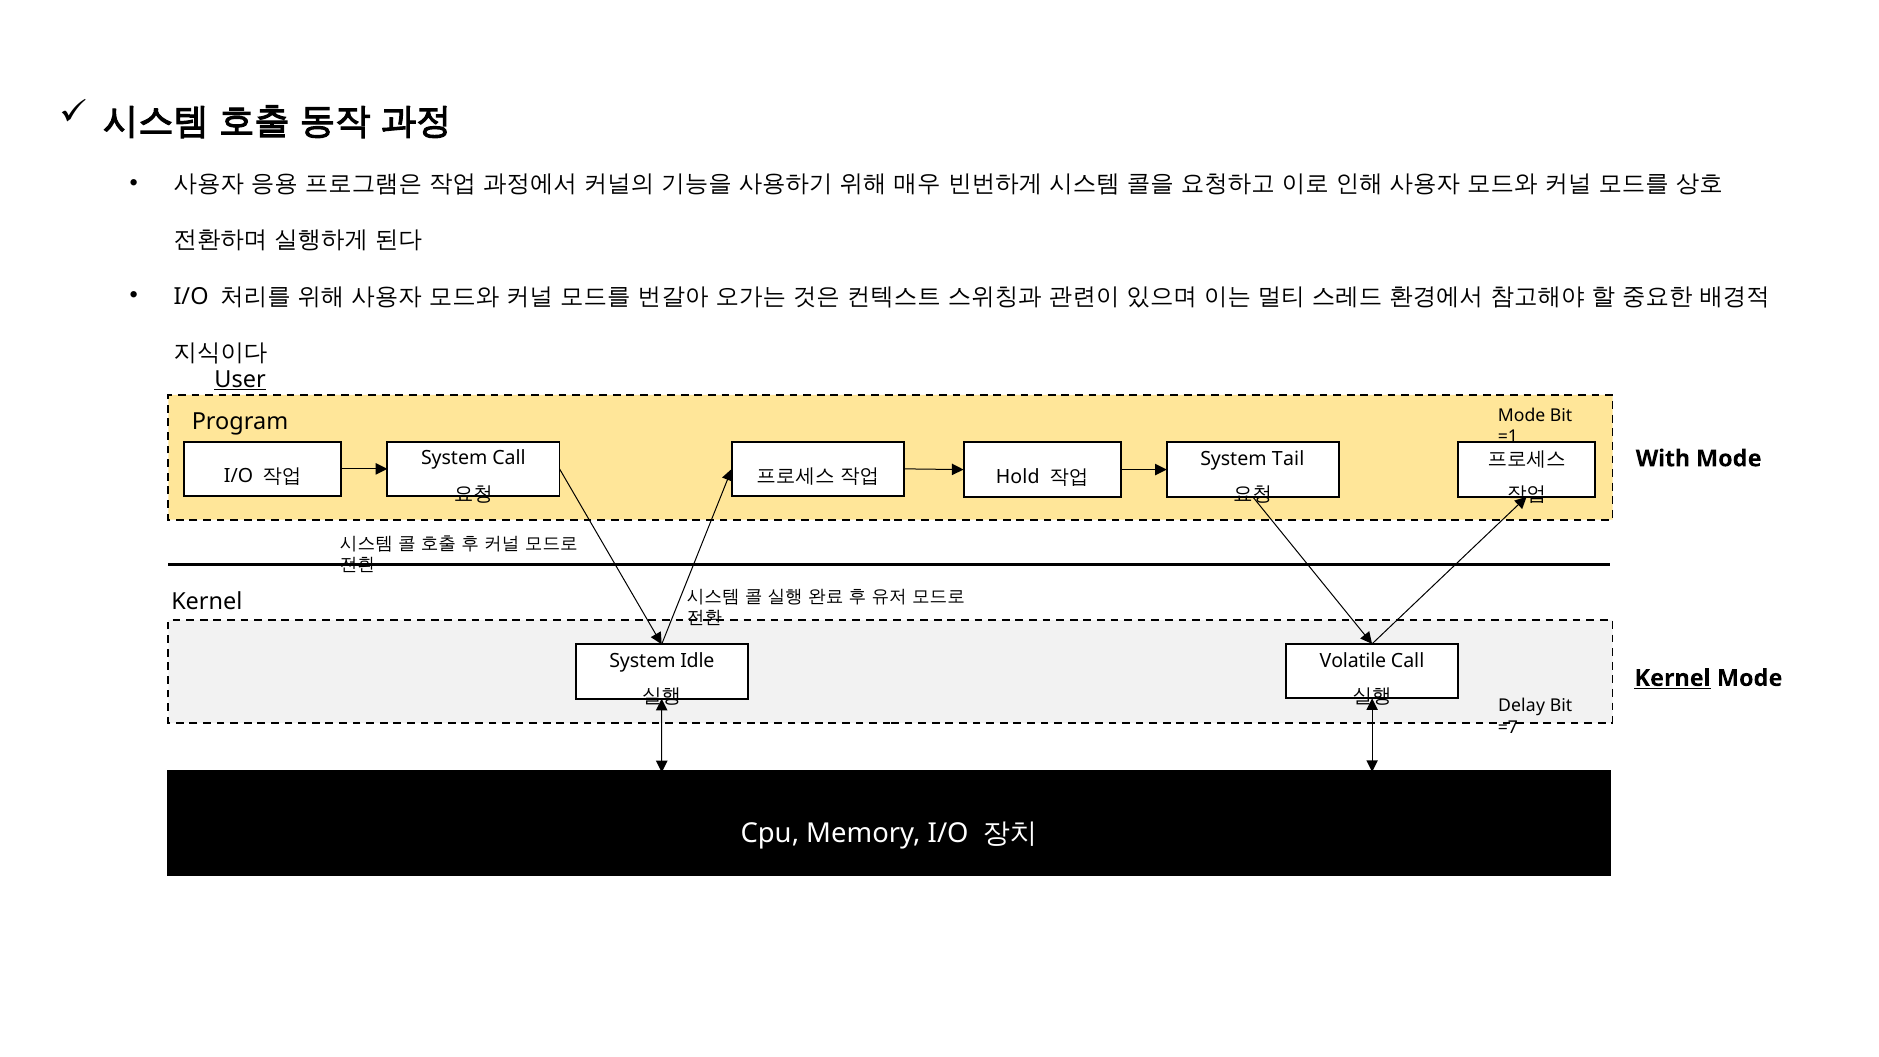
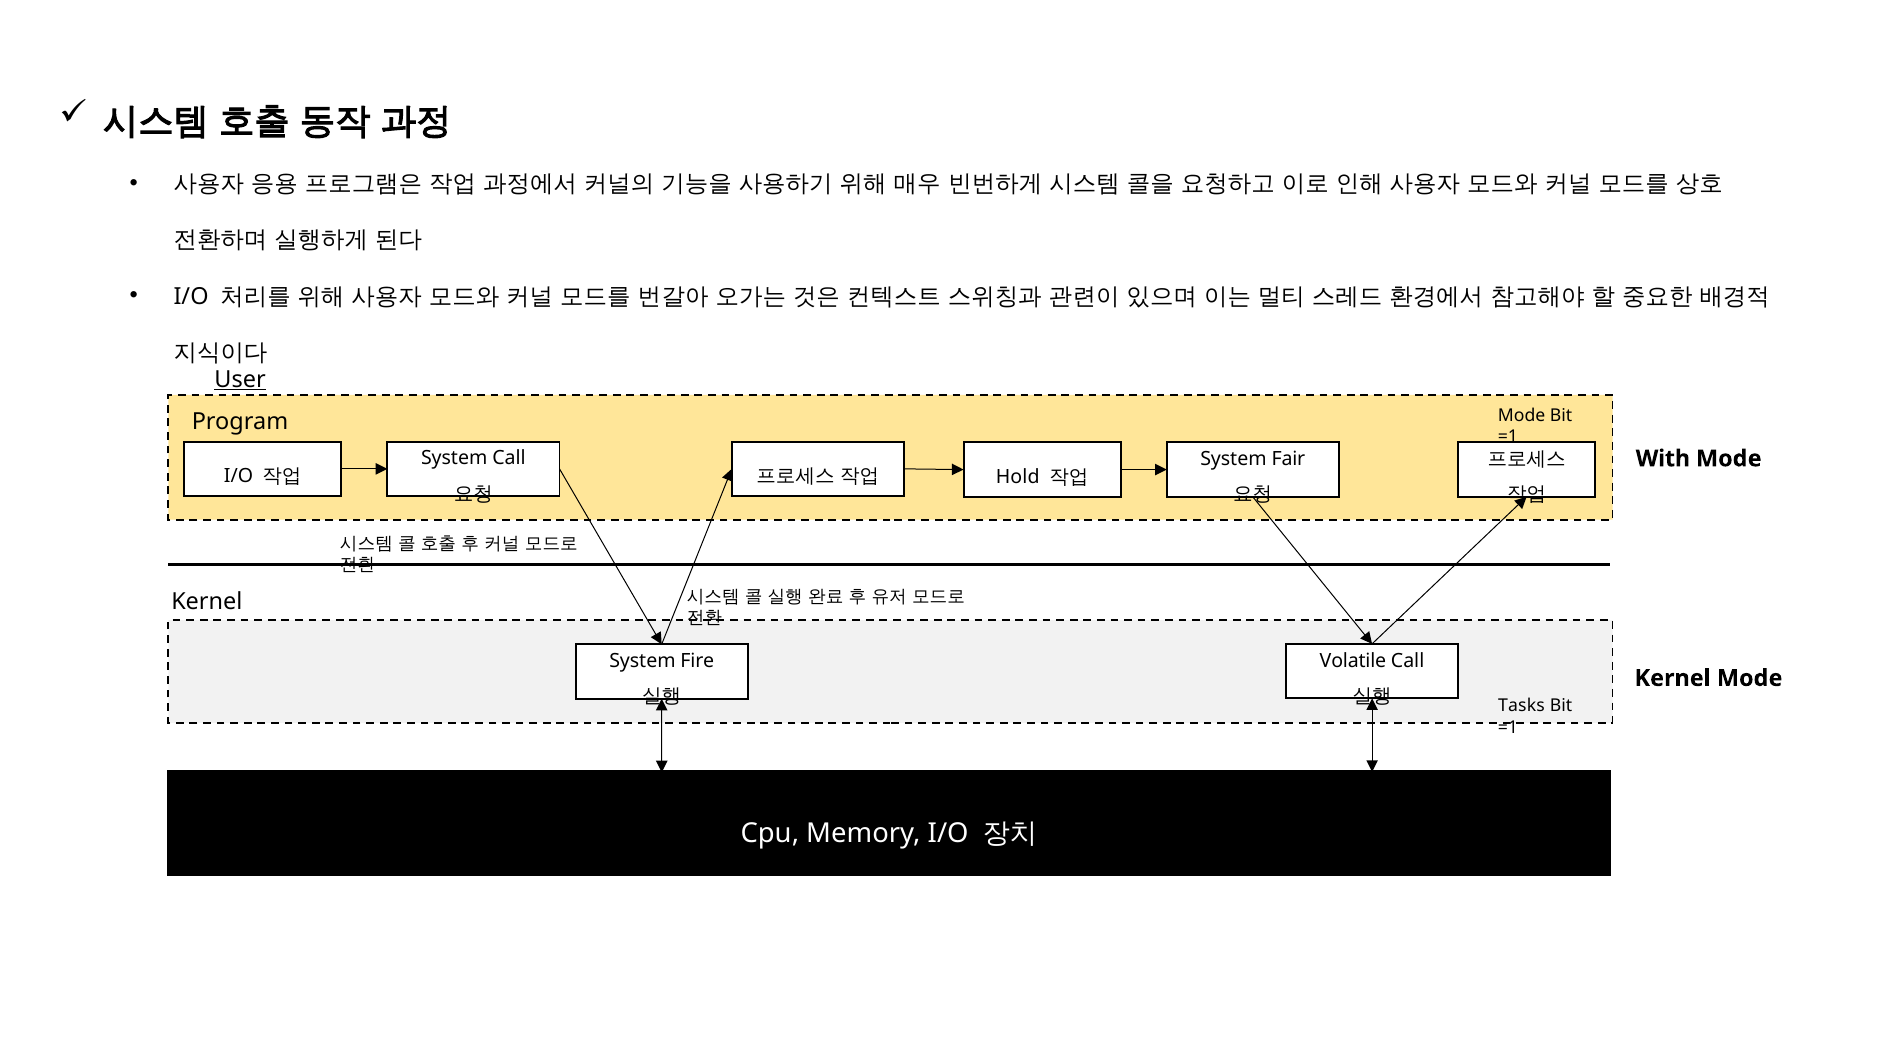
Tail: Tail -> Fair
Idle: Idle -> Fire
Kernel at (1673, 678) underline: present -> none
Delay: Delay -> Tasks
=7 at (1508, 727): =7 -> =1
